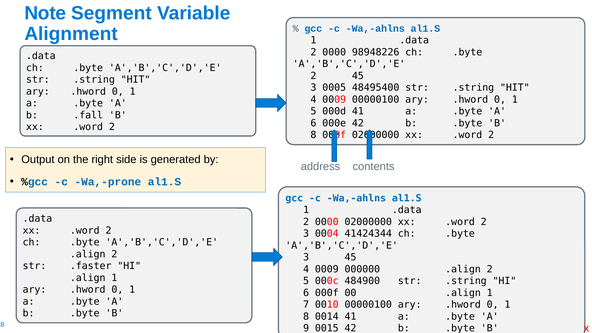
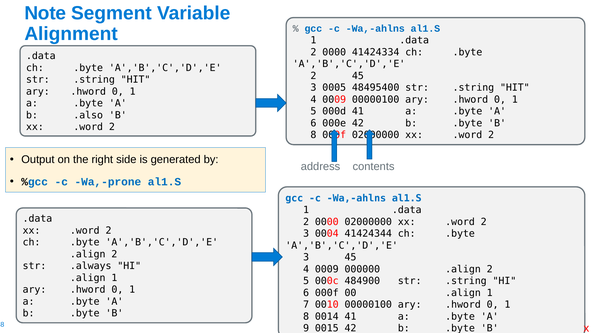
98948226: 98948226 -> 41424334
.fall: .fall -> .also
.faster: .faster -> .always
